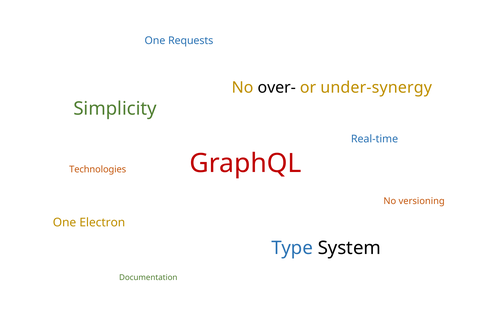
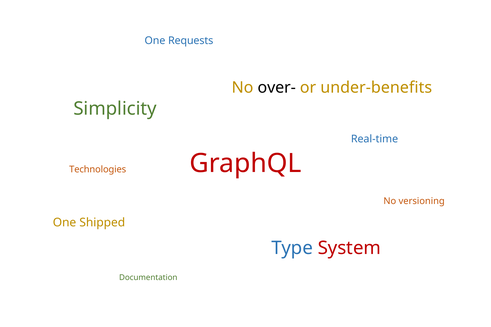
under-synergy: under-synergy -> under-benefits
Electron: Electron -> Shipped
System colour: black -> red
